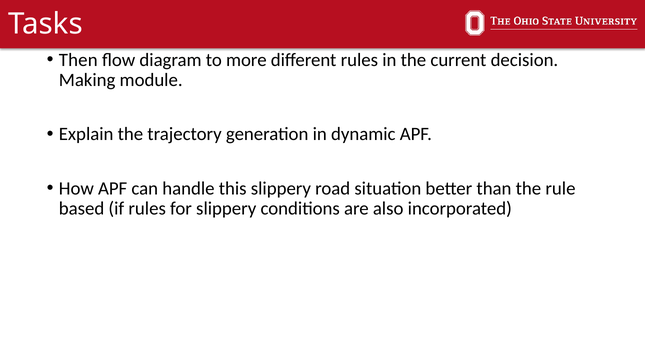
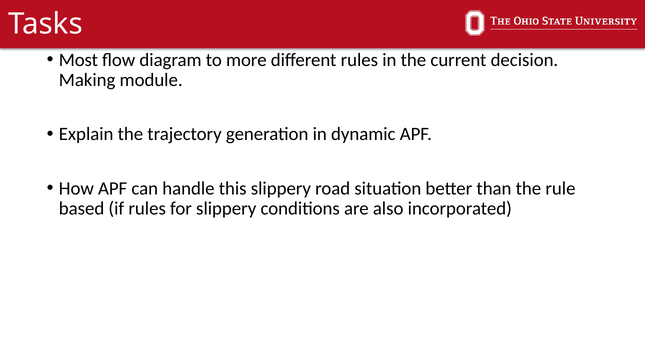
Then: Then -> Most
